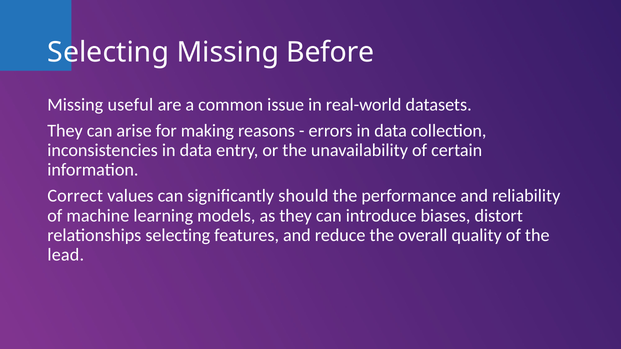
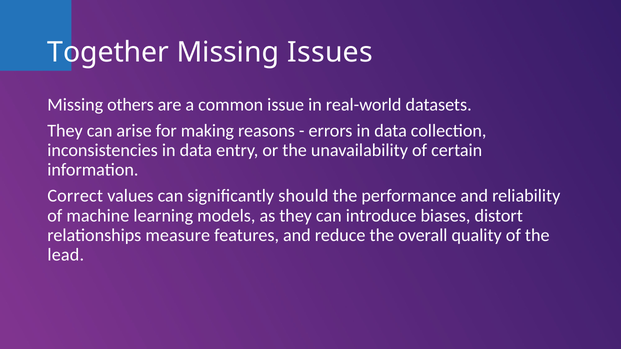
Selecting at (108, 52): Selecting -> Together
Before: Before -> Issues
useful: useful -> others
relationships selecting: selecting -> measure
